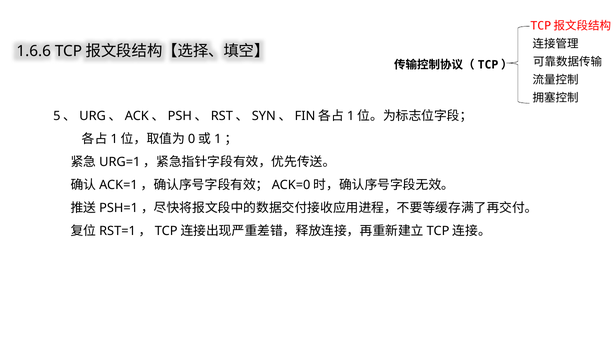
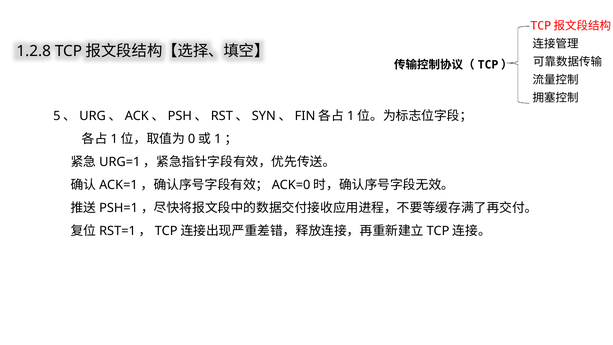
1.6.6: 1.6.6 -> 1.2.8
